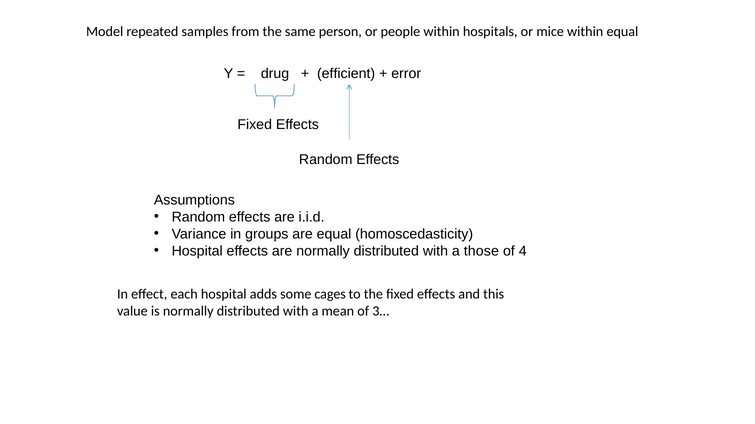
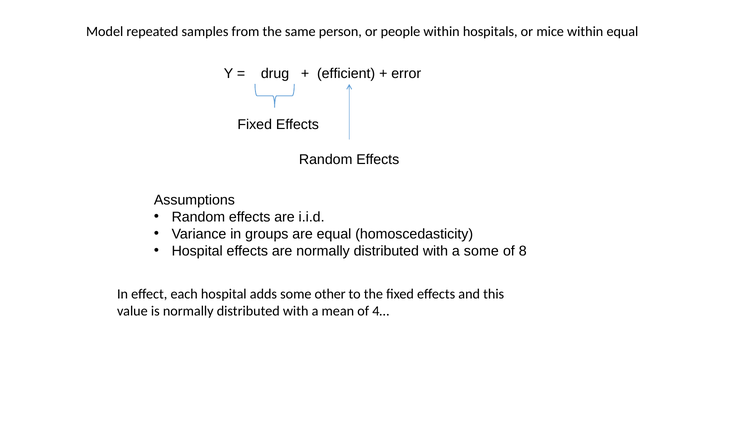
a those: those -> some
4: 4 -> 8
cages: cages -> other
3…: 3… -> 4…
